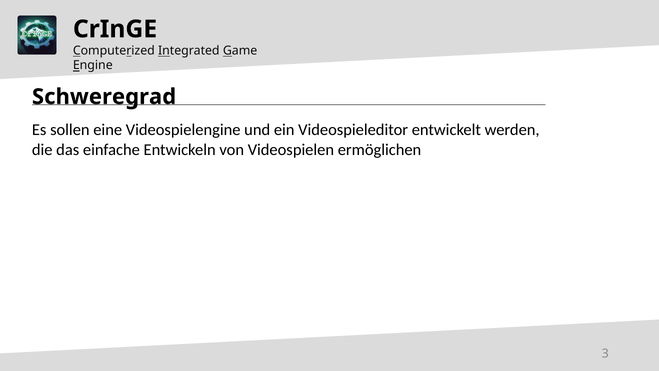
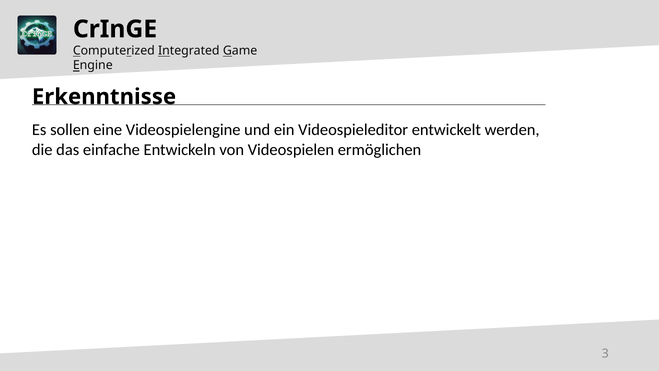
Schweregrad: Schweregrad -> Erkenntnisse
